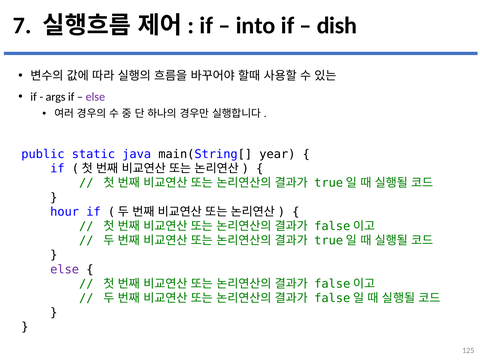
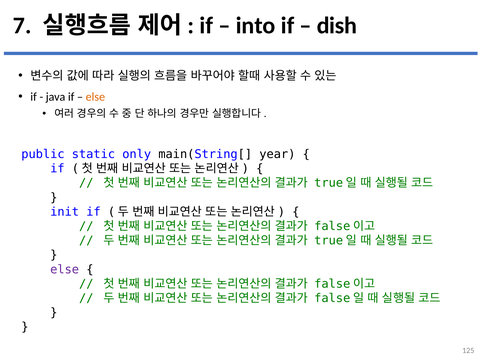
args: args -> java
else at (95, 97) colour: purple -> orange
java: java -> only
hour: hour -> init
